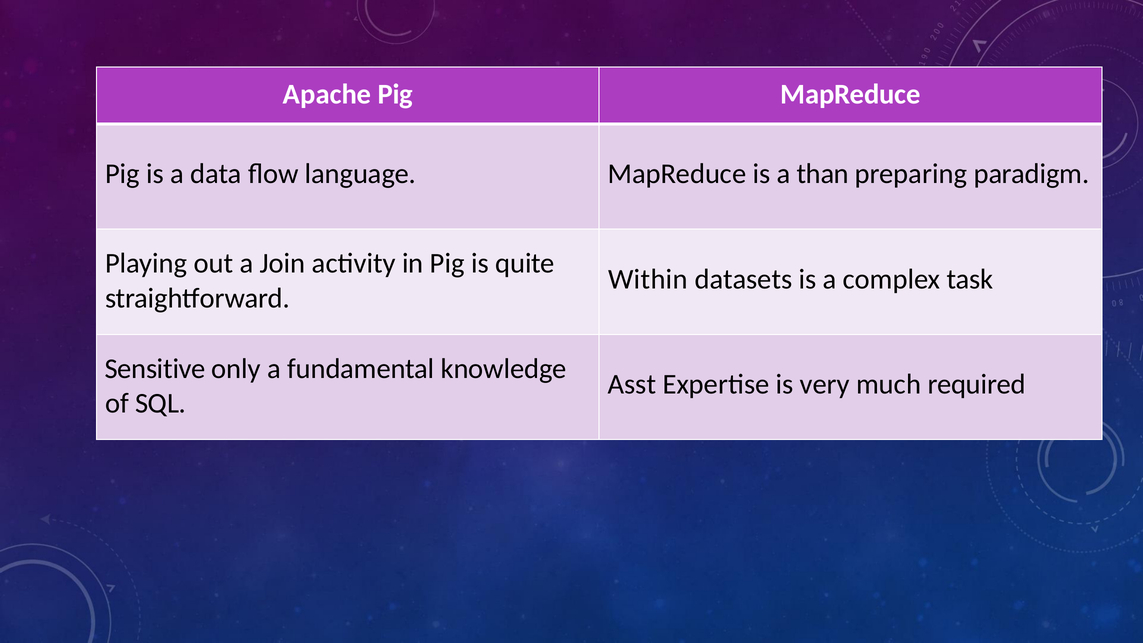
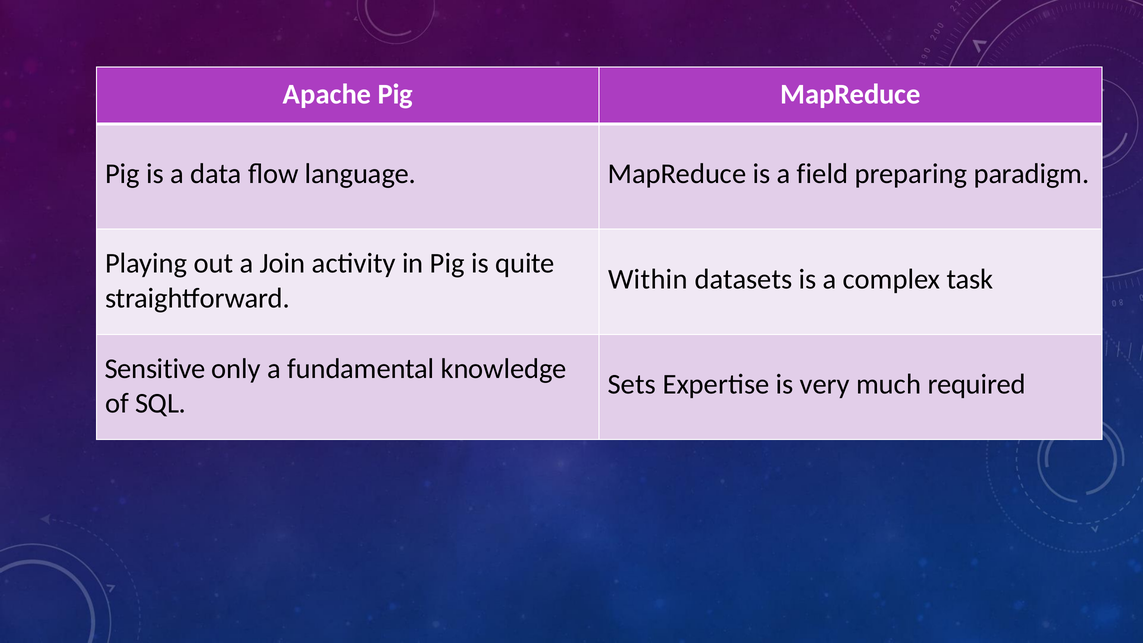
than: than -> field
Asst: Asst -> Sets
